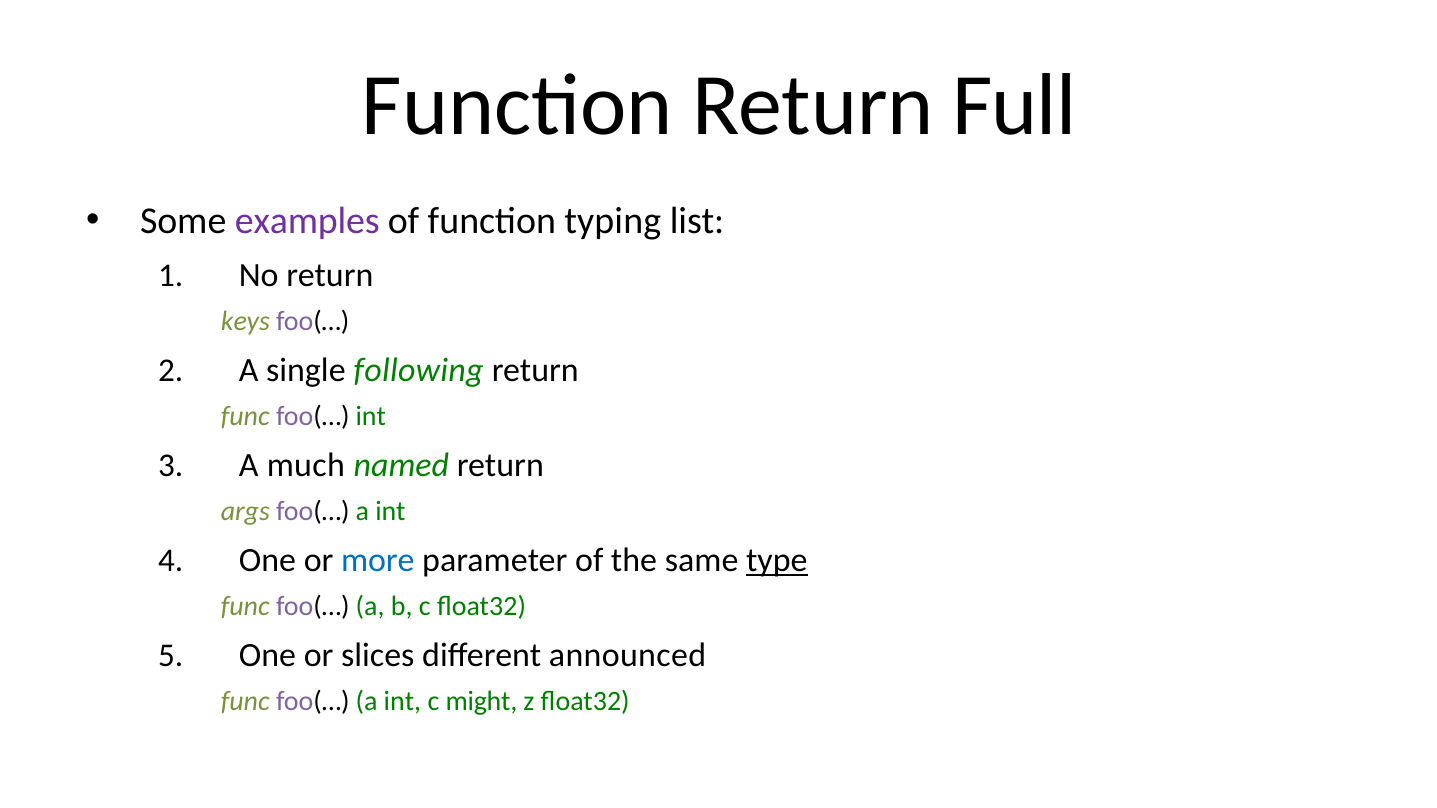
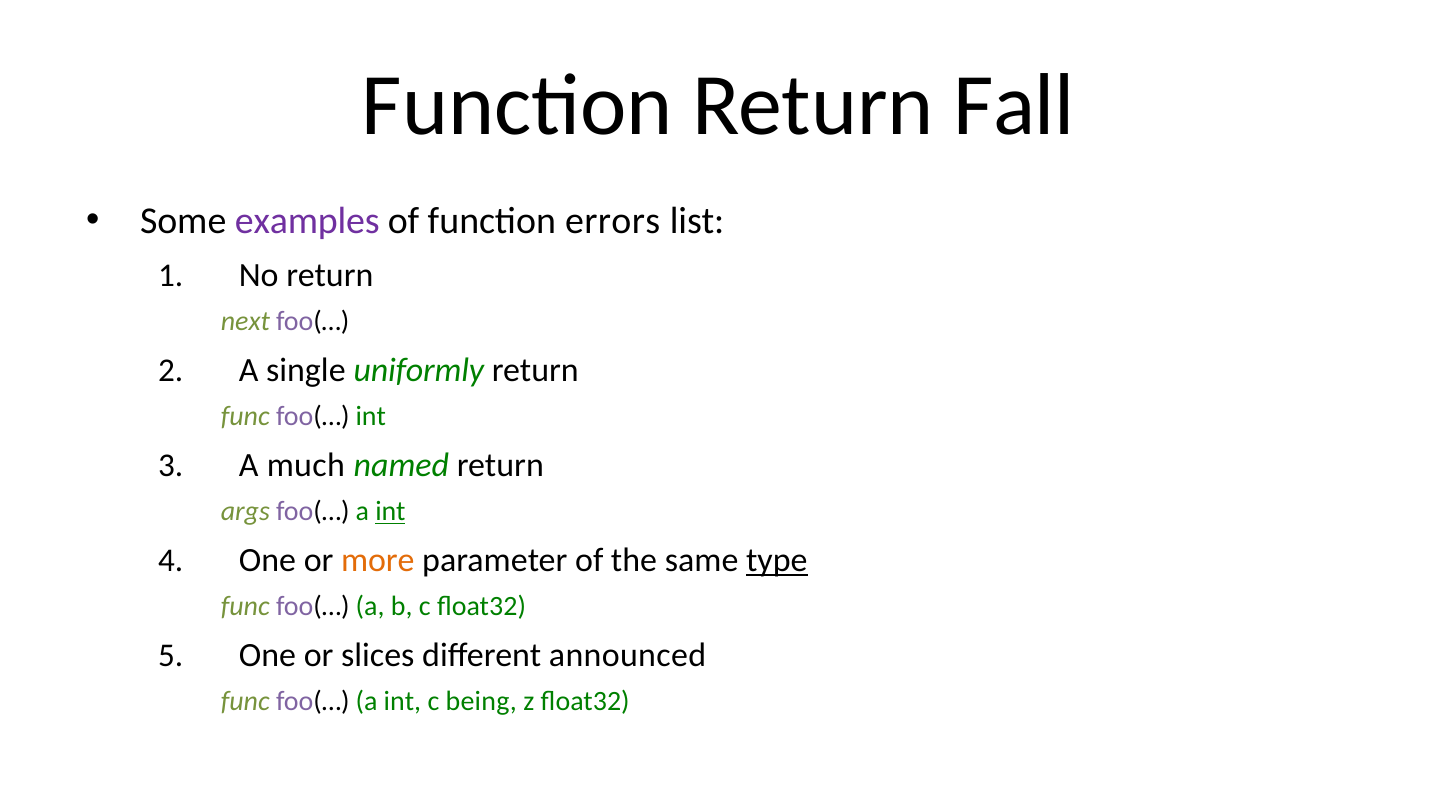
Full: Full -> Fall
typing: typing -> errors
keys: keys -> next
following: following -> uniformly
int at (390, 512) underline: none -> present
more colour: blue -> orange
might: might -> being
